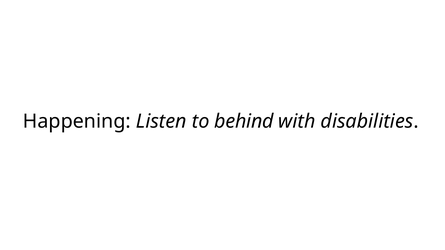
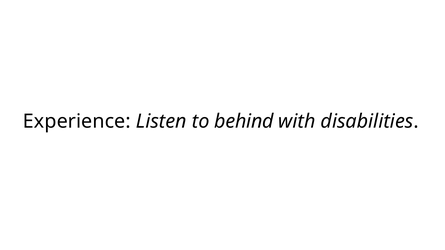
Happening: Happening -> Experience
